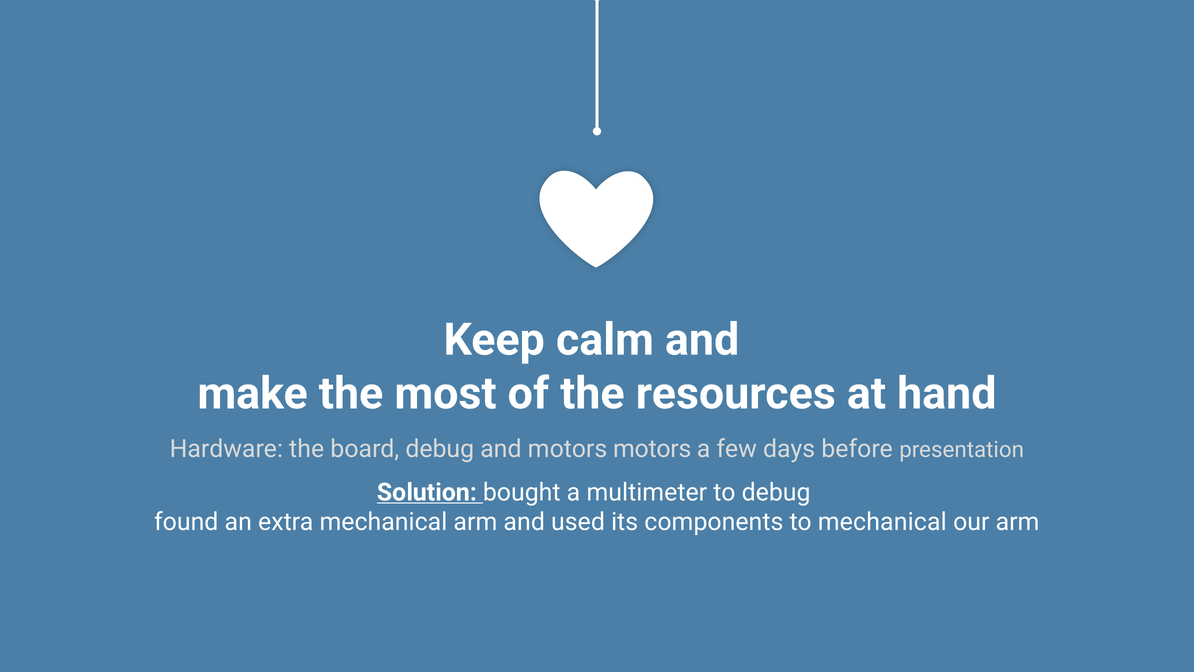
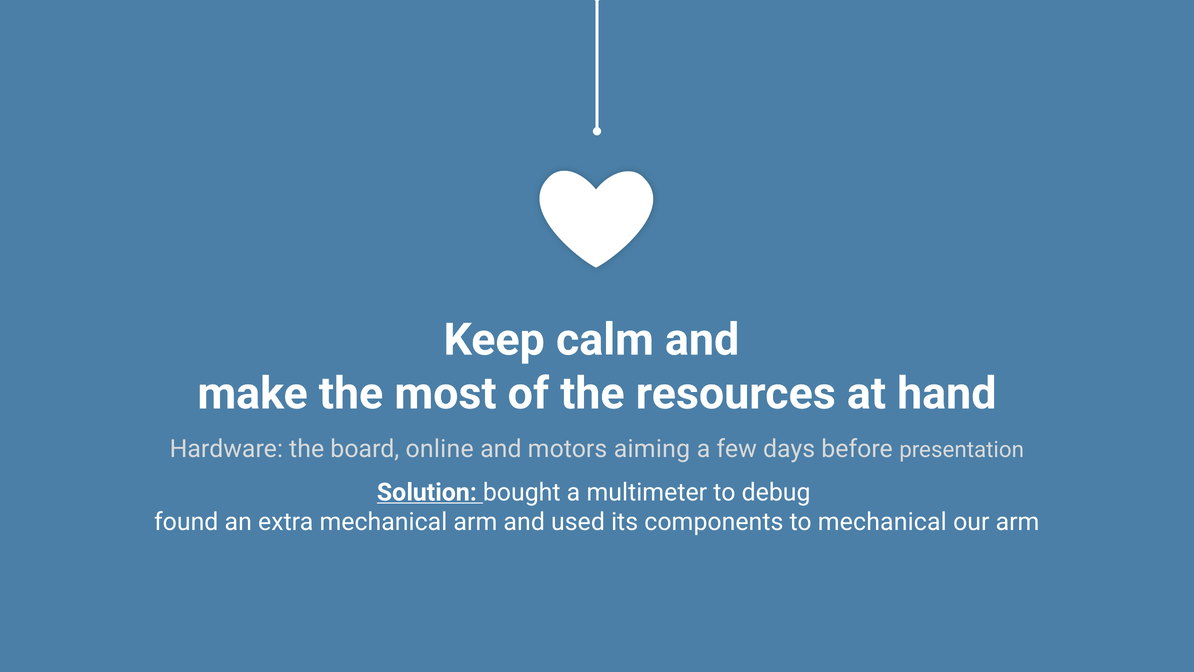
board debug: debug -> online
motors motors: motors -> aiming
